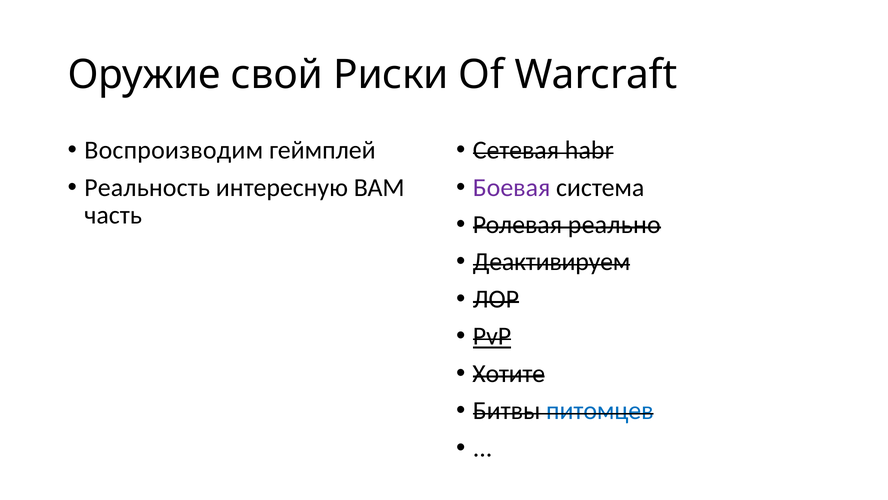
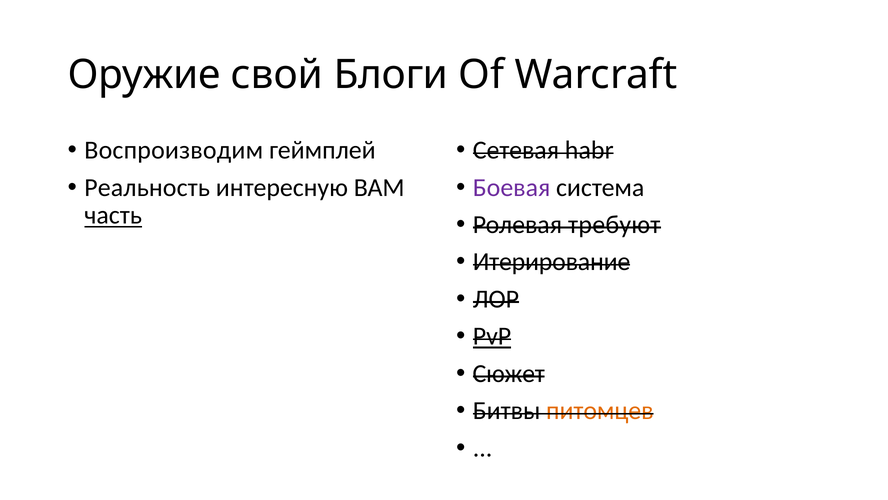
Риски: Риски -> Блоги
часть underline: none -> present
реально: реально -> требуют
Деактивируем: Деактивируем -> Итерирование
Хотите: Хотите -> Сюжет
питомцев colour: blue -> orange
